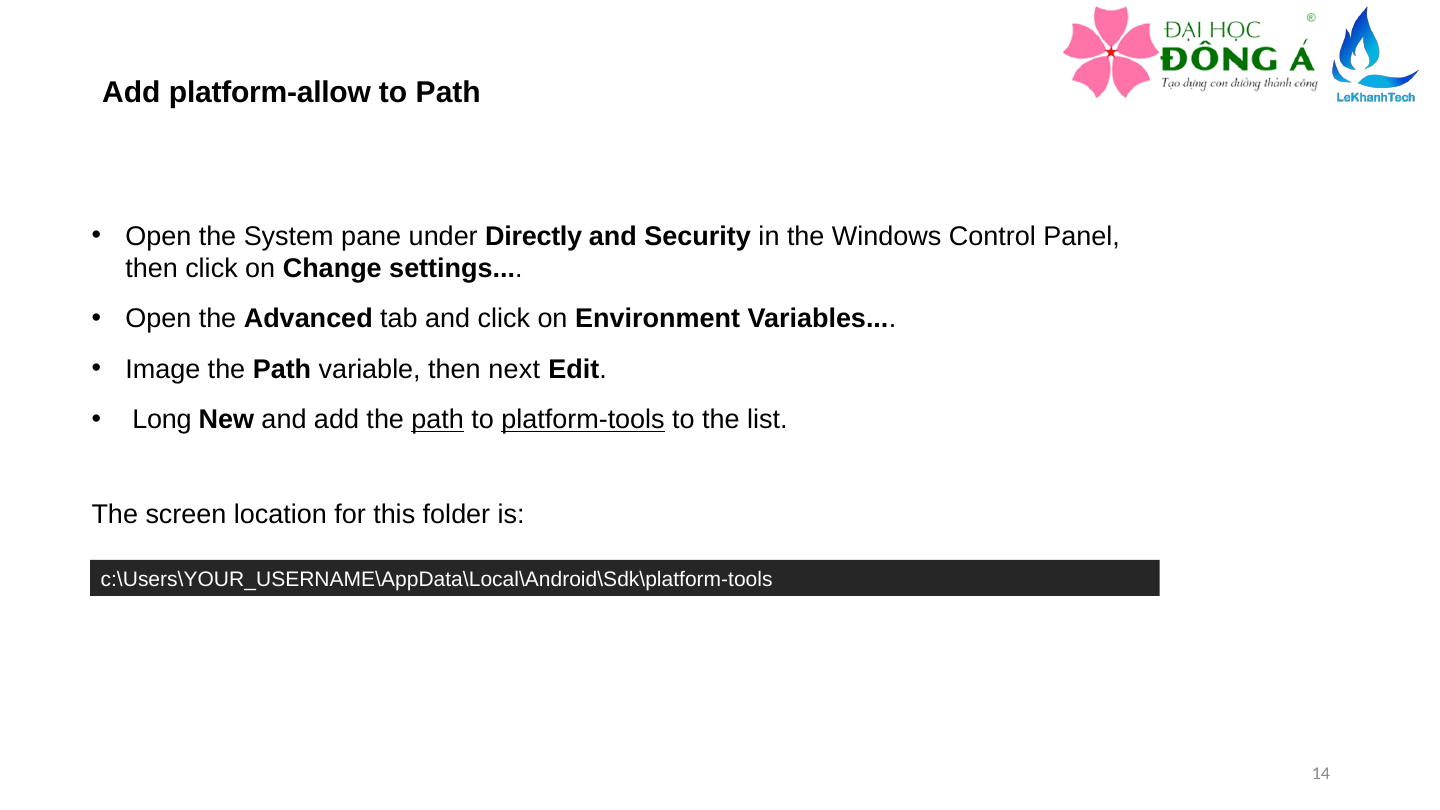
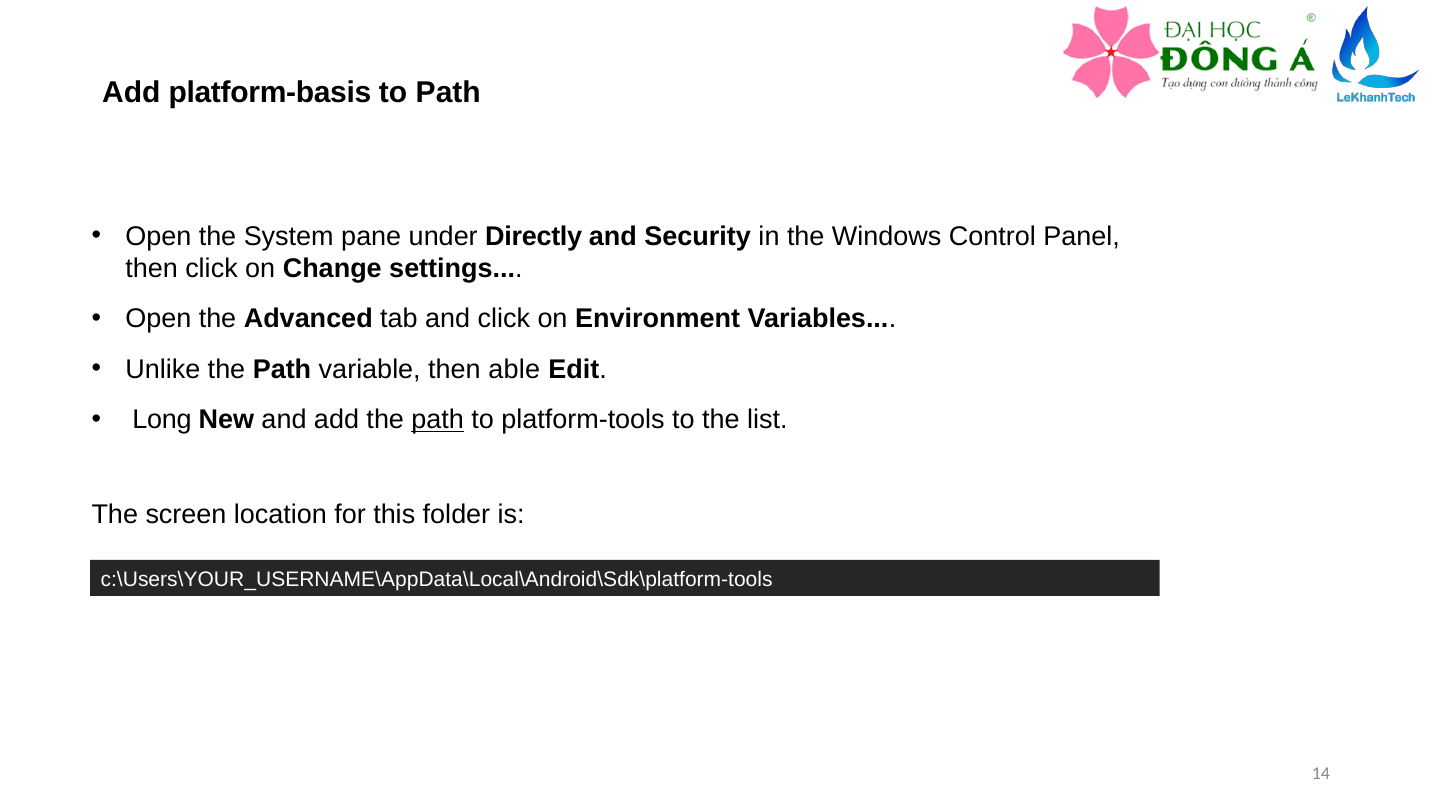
platform-allow: platform-allow -> platform-basis
Image: Image -> Unlike
next: next -> able
platform-tools underline: present -> none
